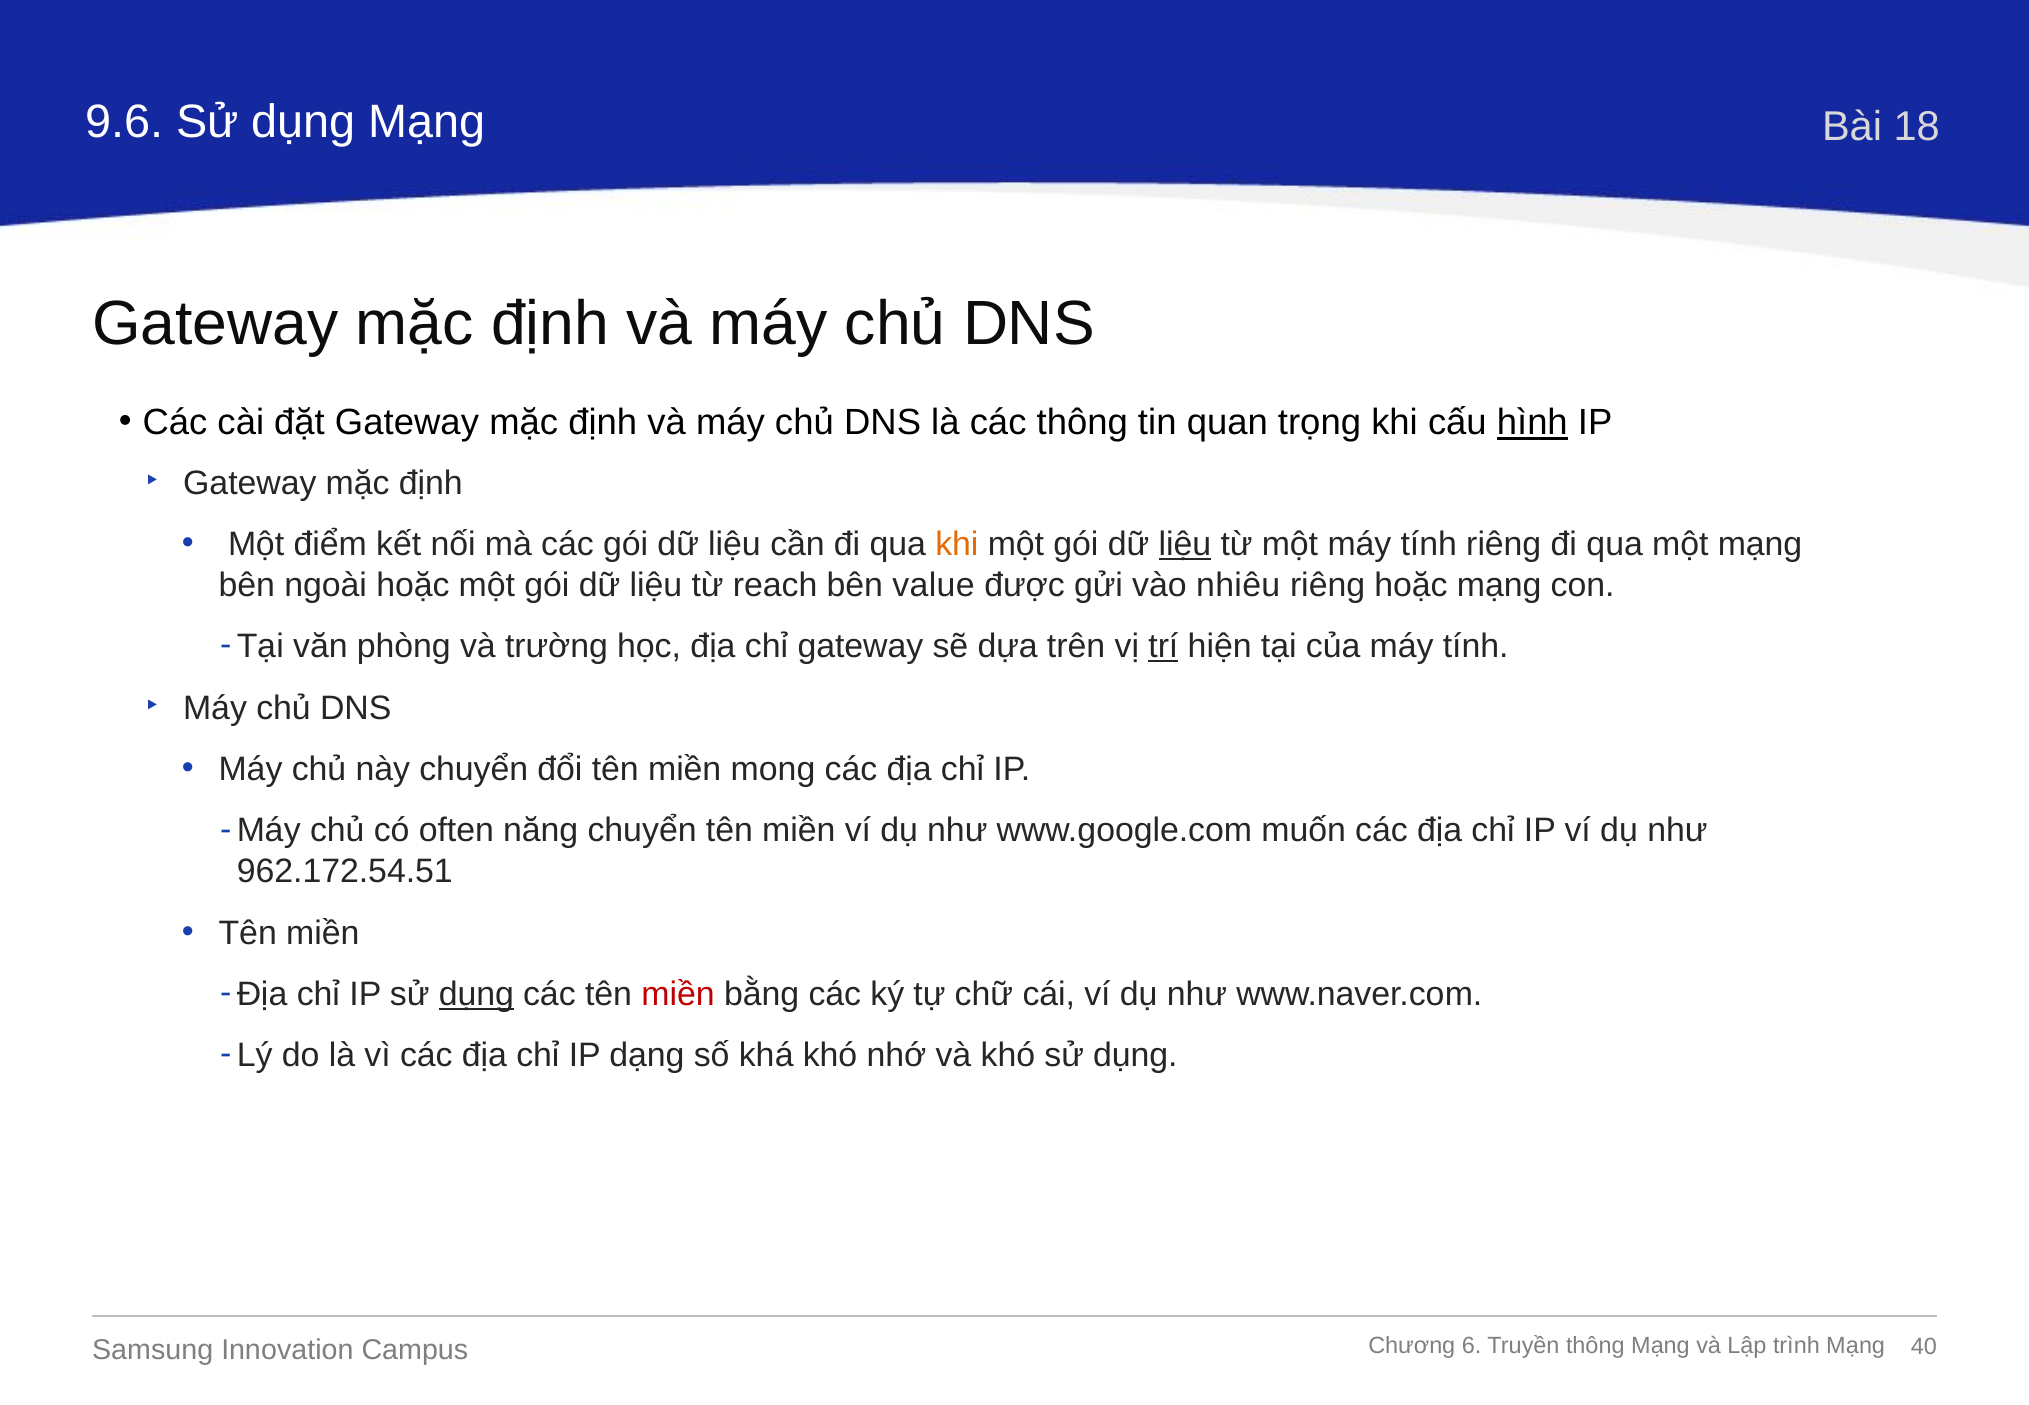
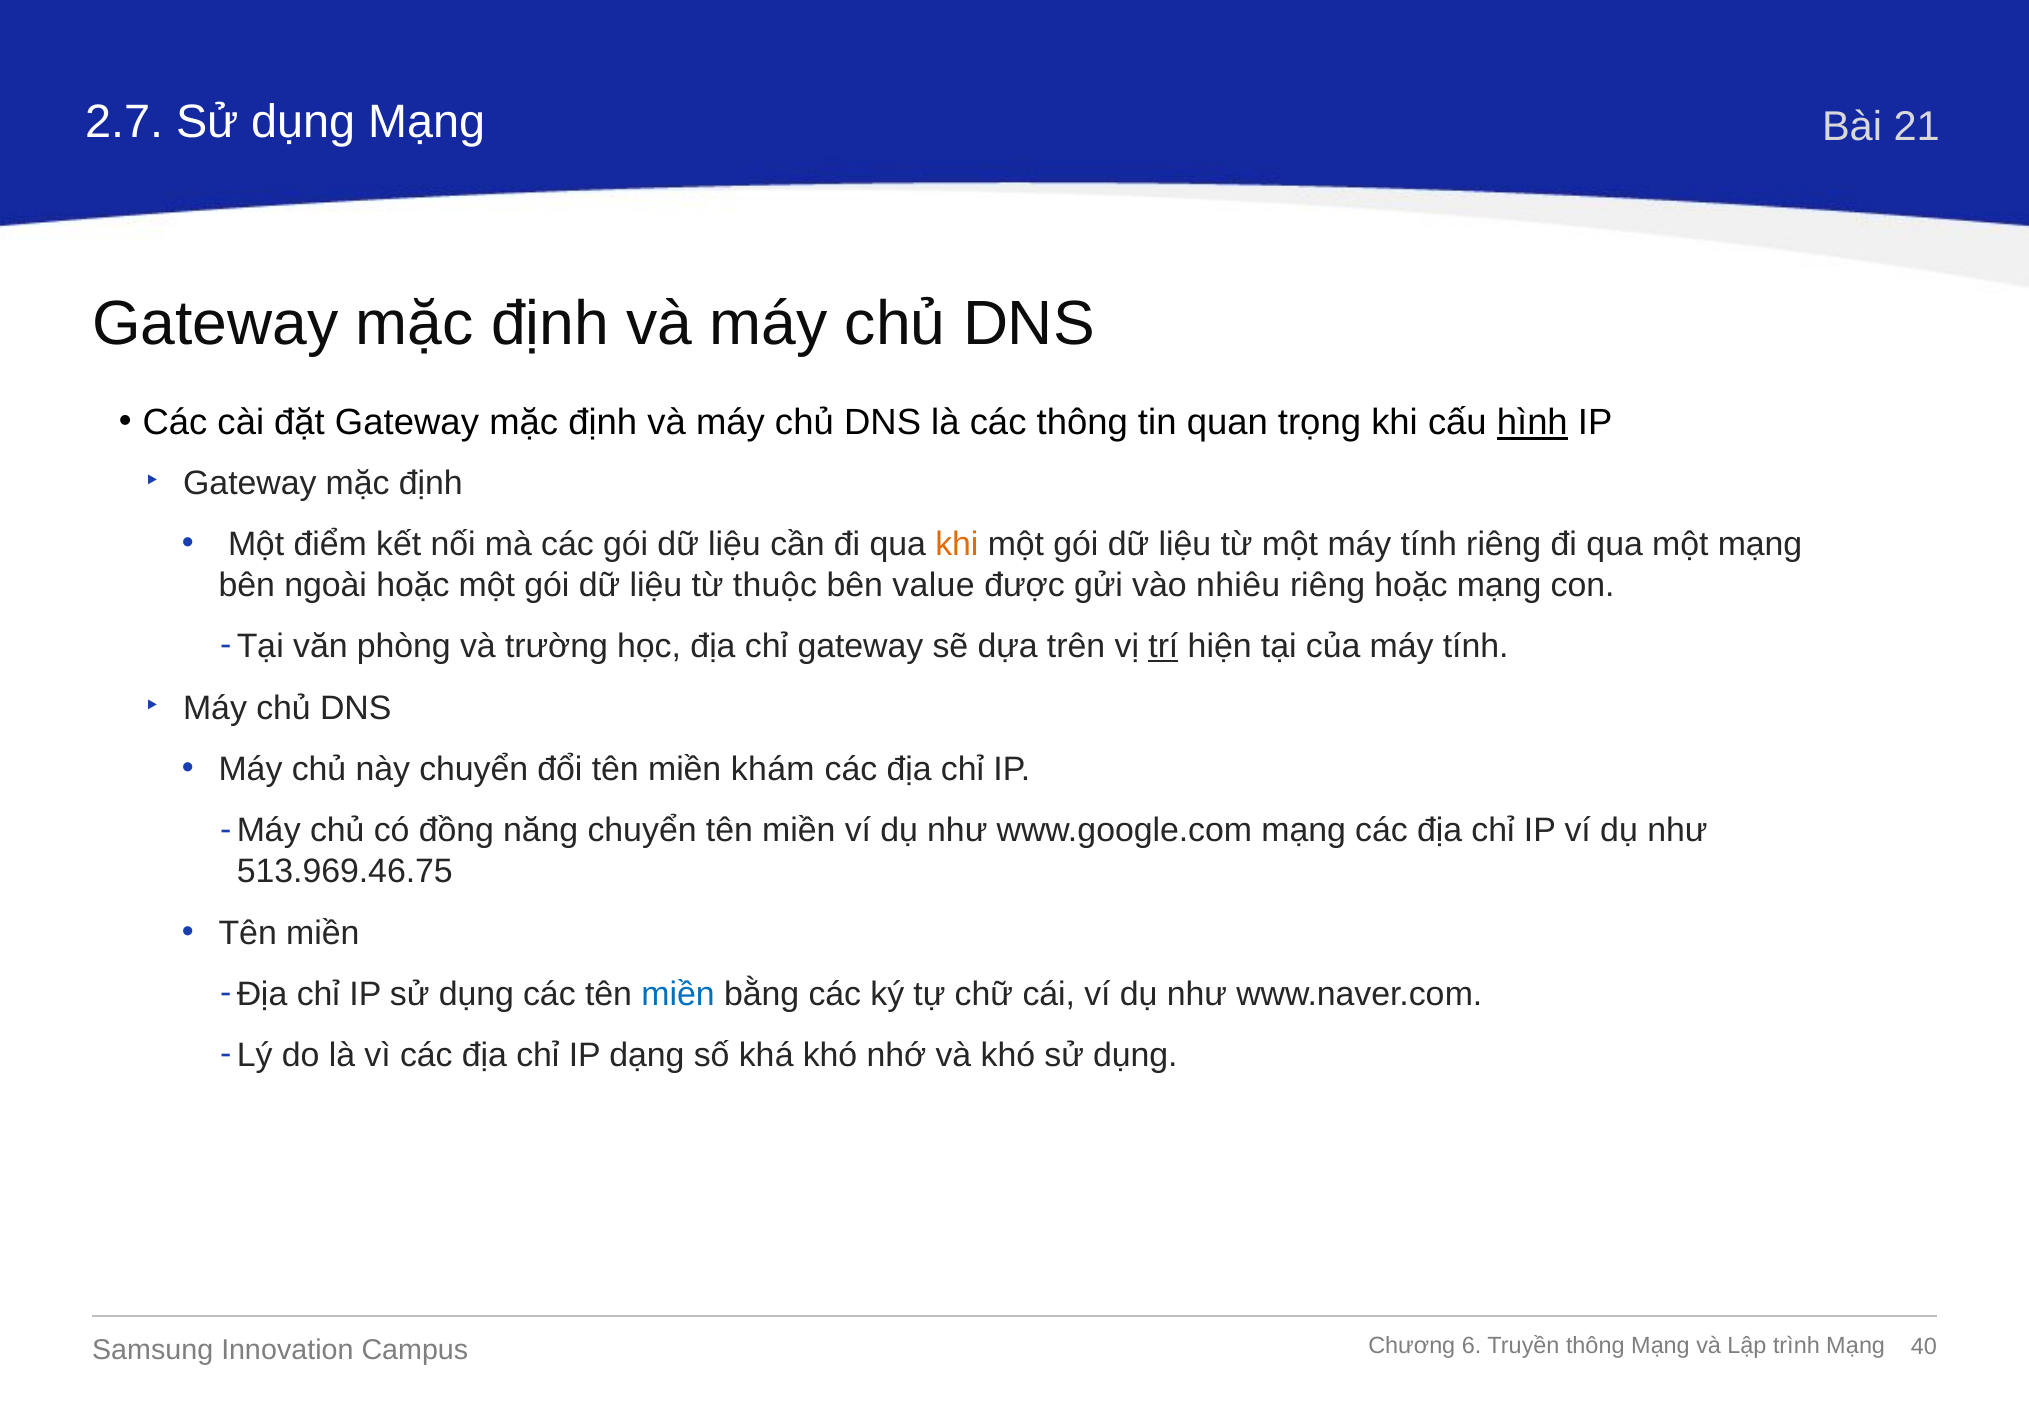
9.6: 9.6 -> 2.7
18: 18 -> 21
liệu at (1185, 544) underline: present -> none
reach: reach -> thuộc
mong: mong -> khám
often: often -> đồng
www.google.com muốn: muốn -> mạng
962.172.54.51: 962.172.54.51 -> 513.969.46.75
dụng at (476, 994) underline: present -> none
miền at (678, 994) colour: red -> blue
